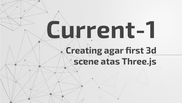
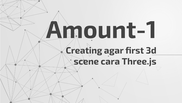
Current-1: Current-1 -> Amount-1
atas: atas -> cara
